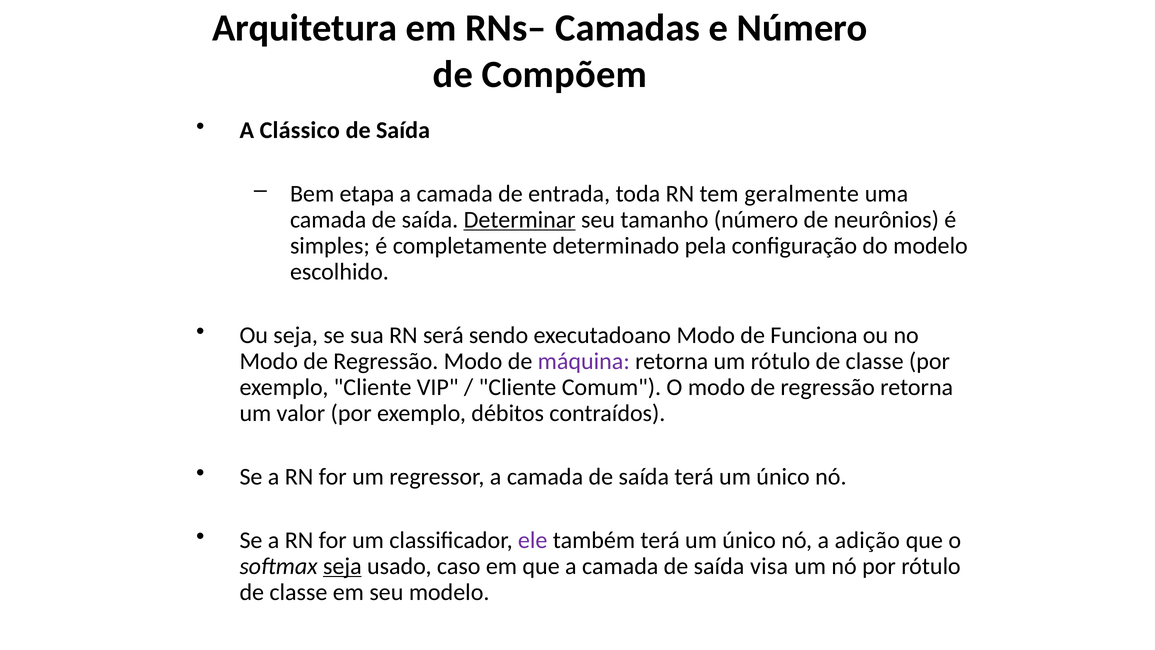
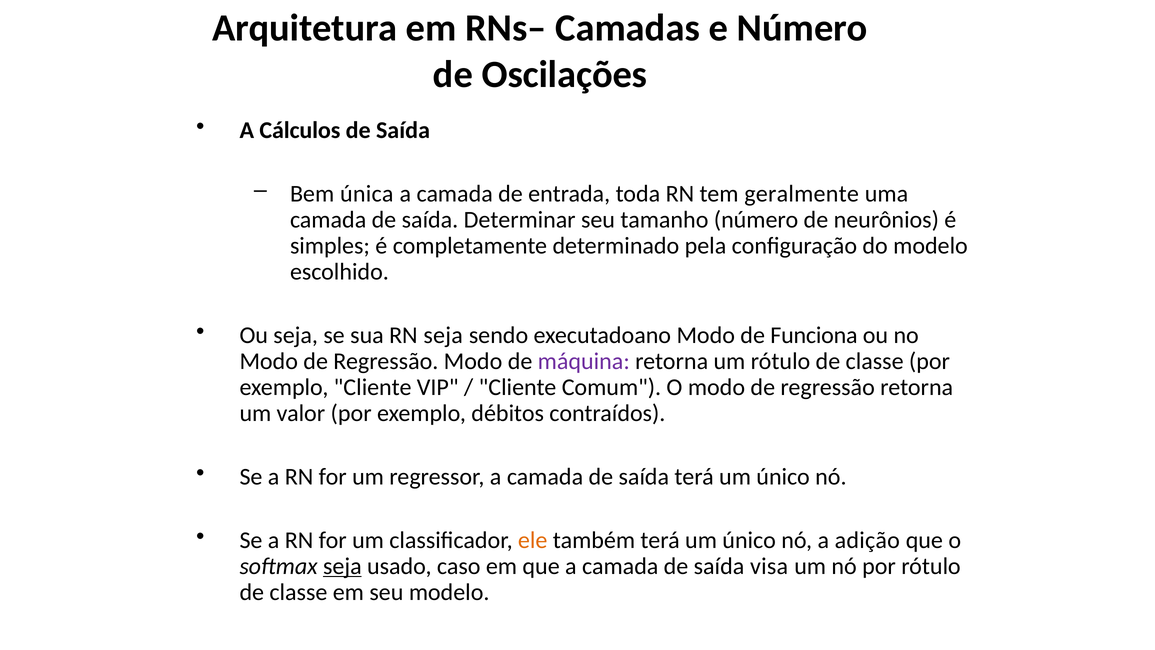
Compõem: Compõem -> Oscilações
Clássico: Clássico -> Cálculos
etapa: etapa -> única
Determinar underline: present -> none
RN será: será -> seja
ele colour: purple -> orange
